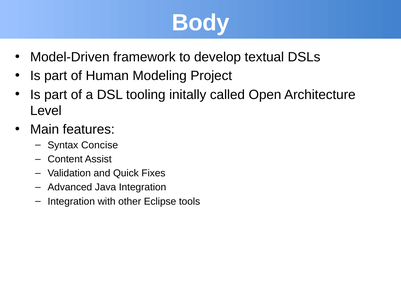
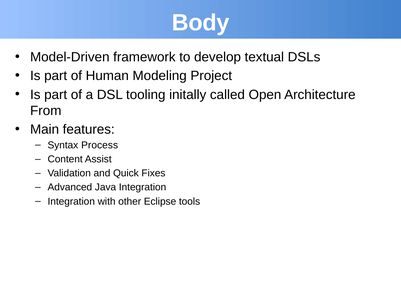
Level: Level -> From
Concise: Concise -> Process
